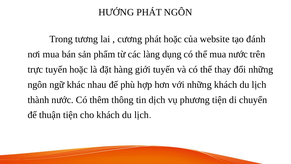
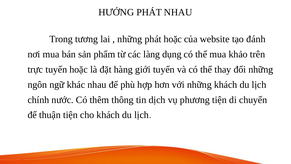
PHÁT NGÔN: NGÔN -> NHAU
cương at (130, 39): cương -> những
mua nước: nước -> khảo
thành: thành -> chính
